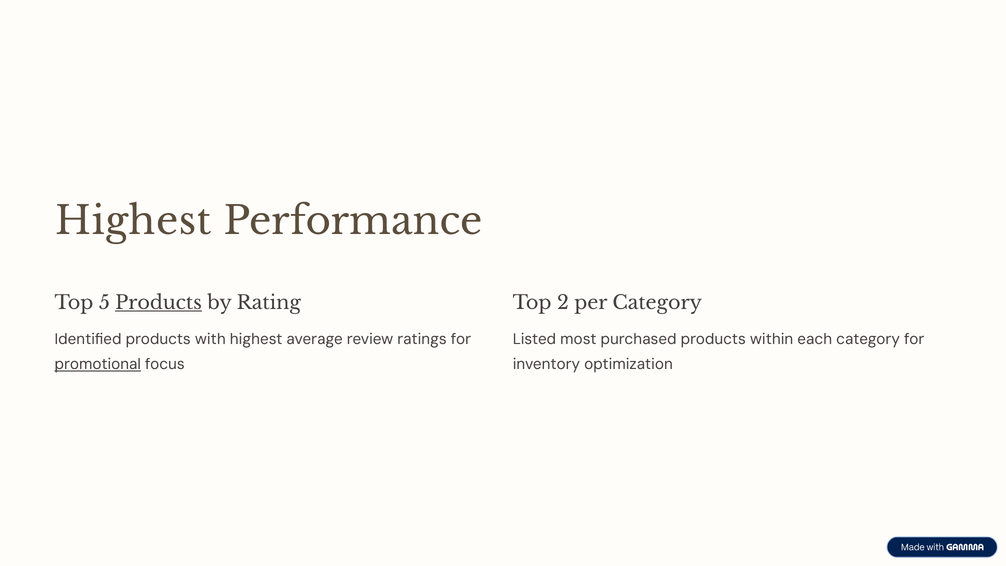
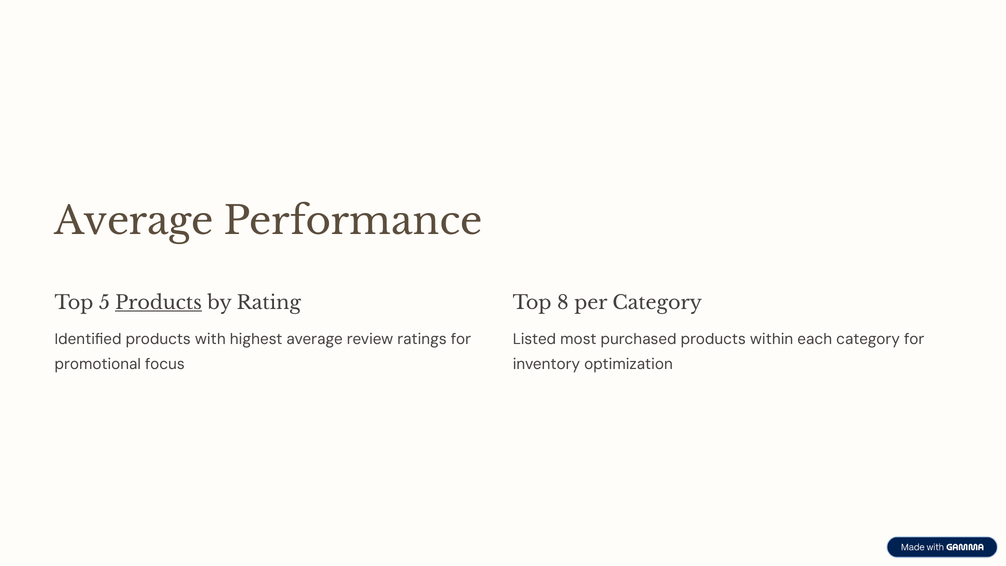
Highest at (133, 221): Highest -> Average
2: 2 -> 8
promotional underline: present -> none
